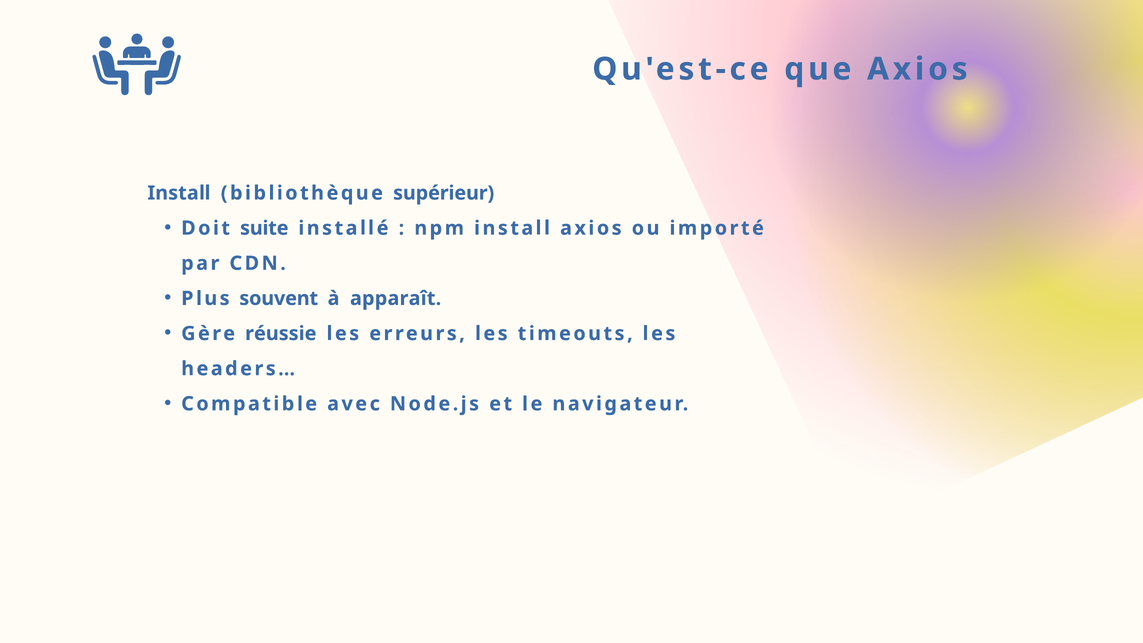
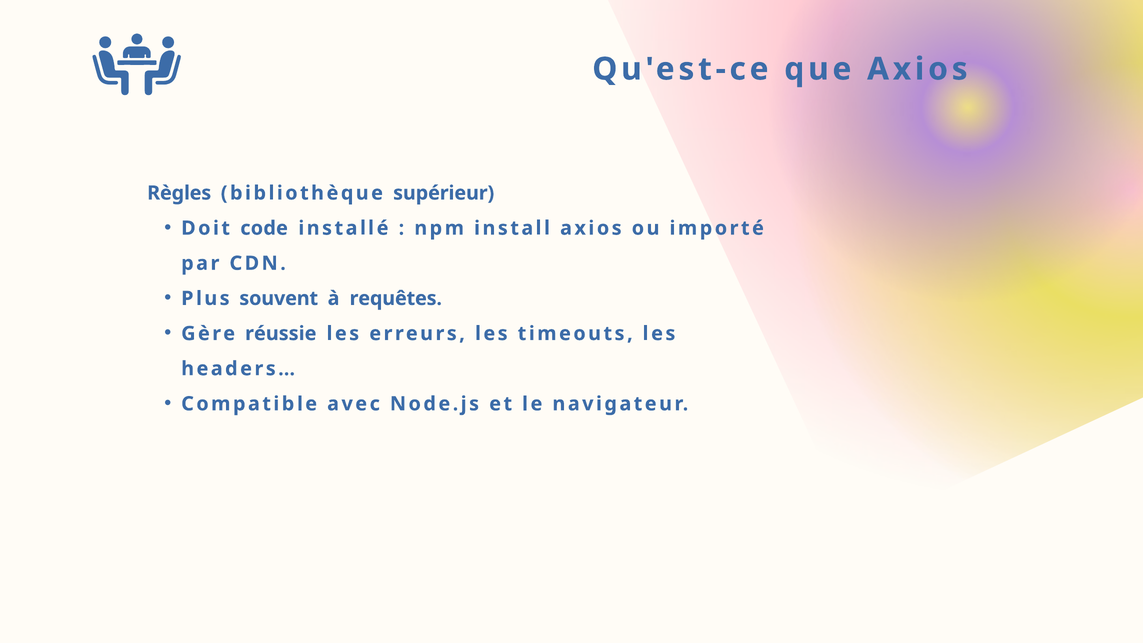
Install at (179, 193): Install -> Règles
suite: suite -> code
apparaît: apparaît -> requêtes
